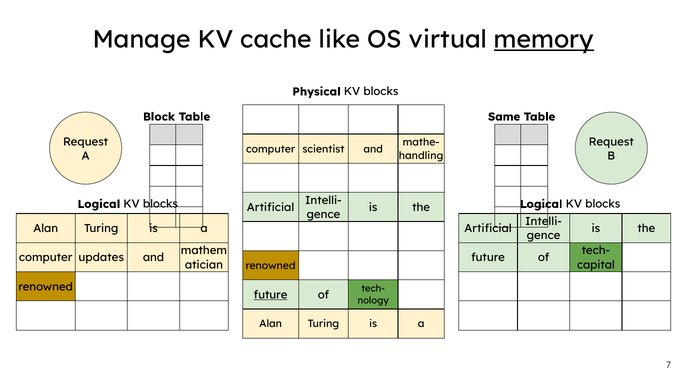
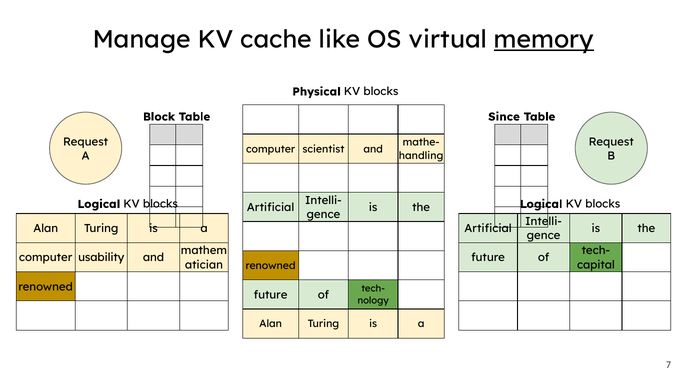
Same: Same -> Since
updates: updates -> usability
future at (271, 295) underline: present -> none
